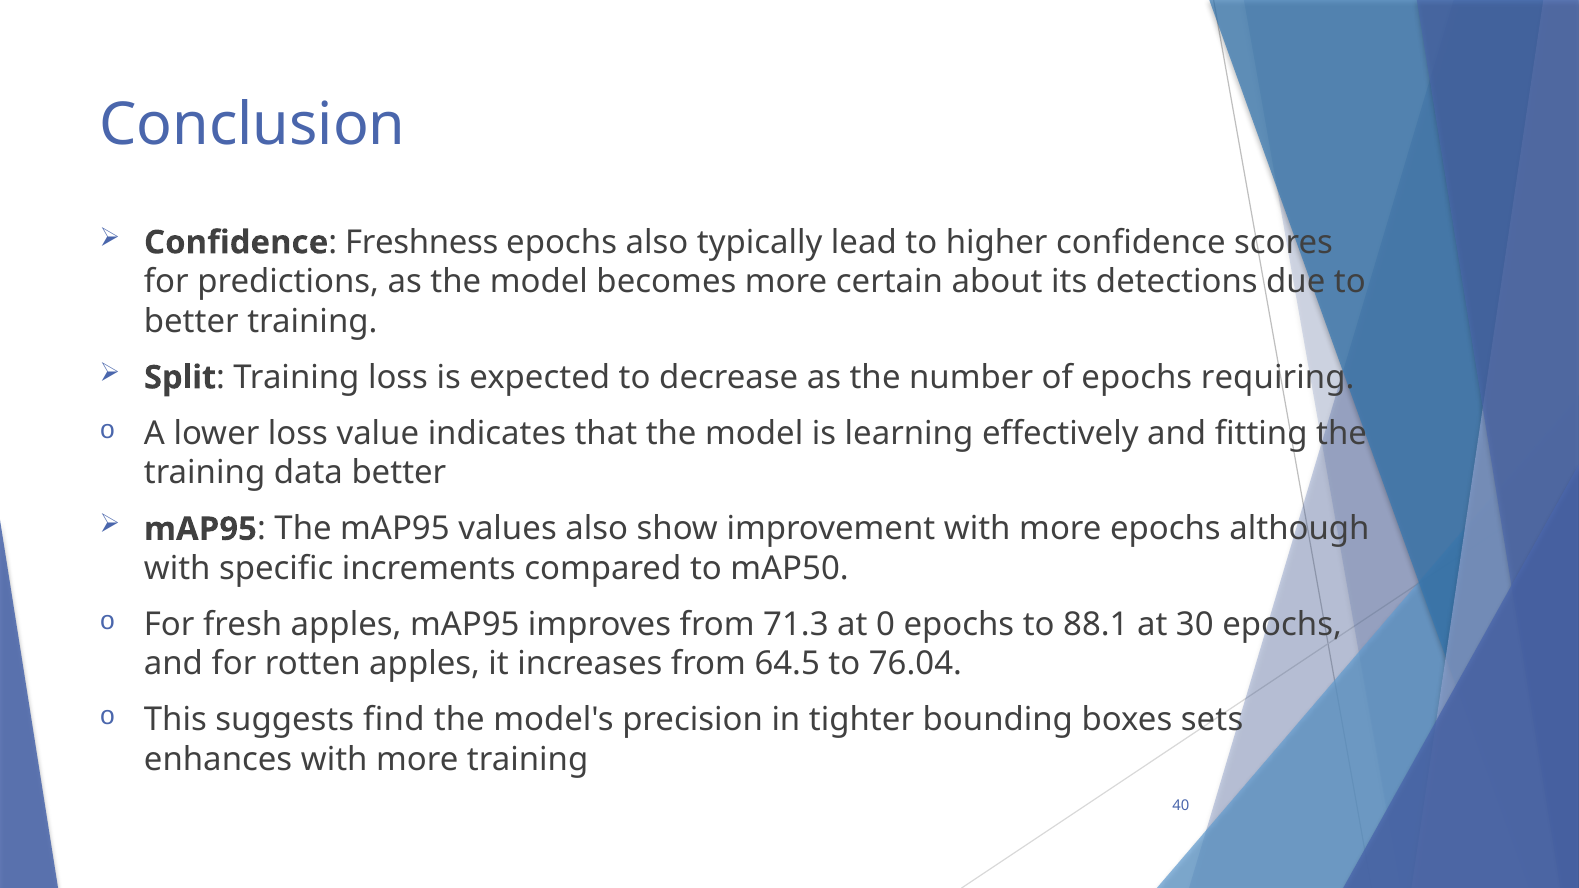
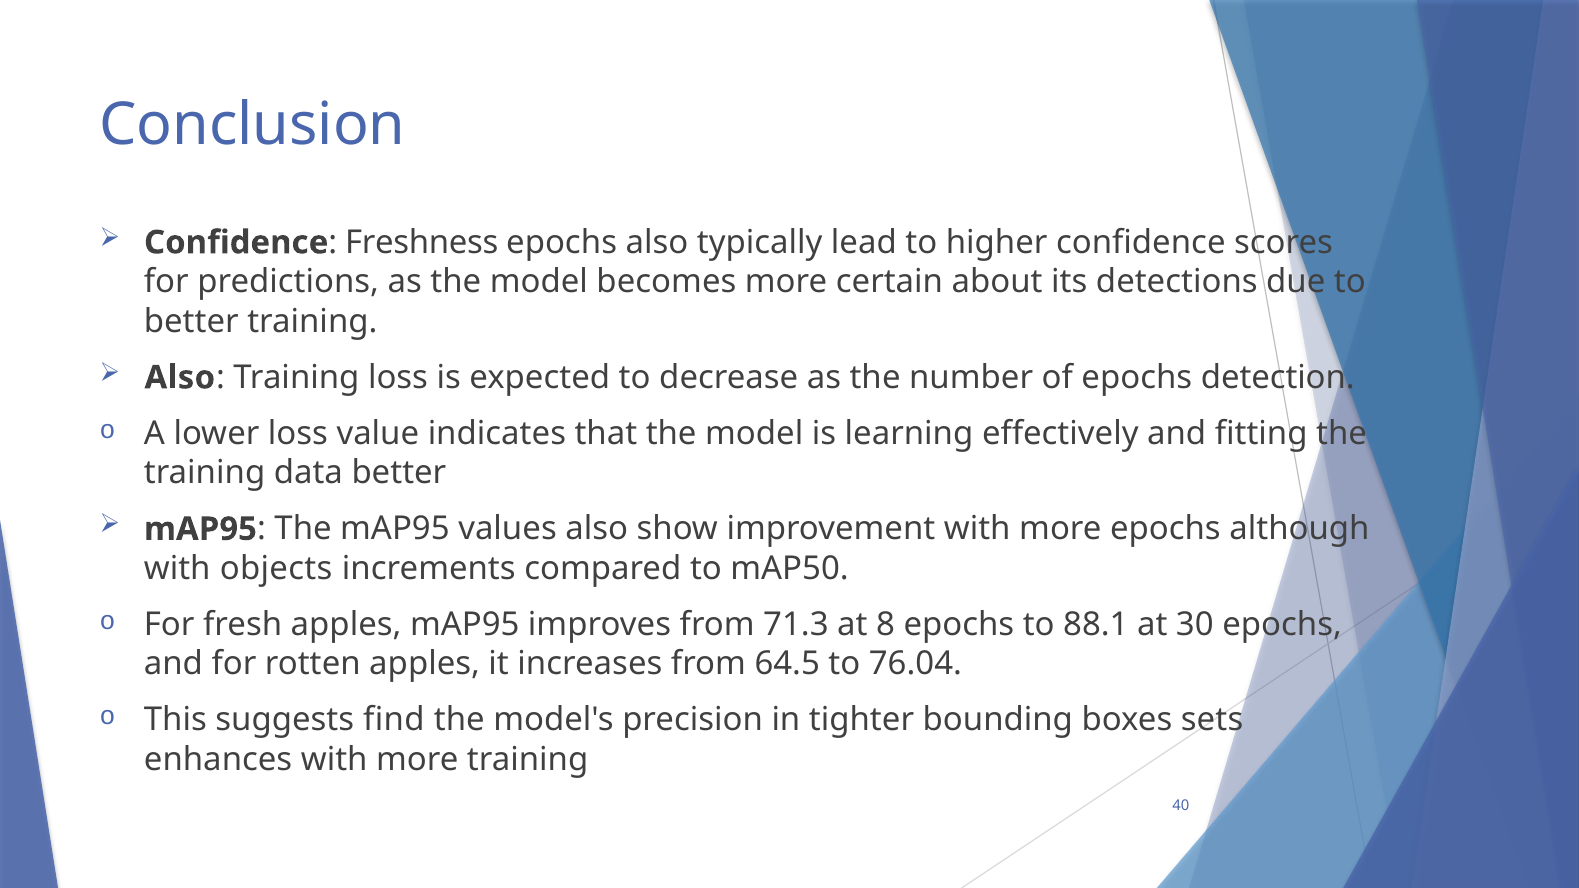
Split at (180, 378): Split -> Also
requiring: requiring -> detection
specific: specific -> objects
0: 0 -> 8
